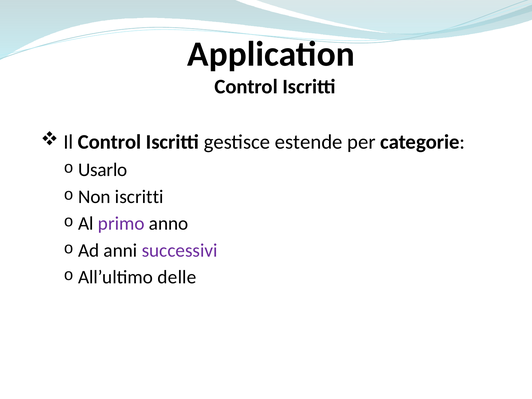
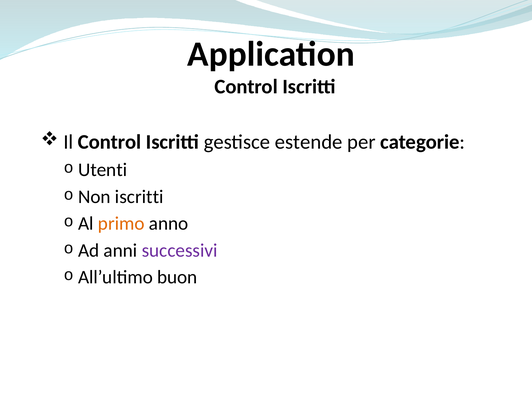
Usarlo: Usarlo -> Utenti
primo colour: purple -> orange
delle: delle -> buon
